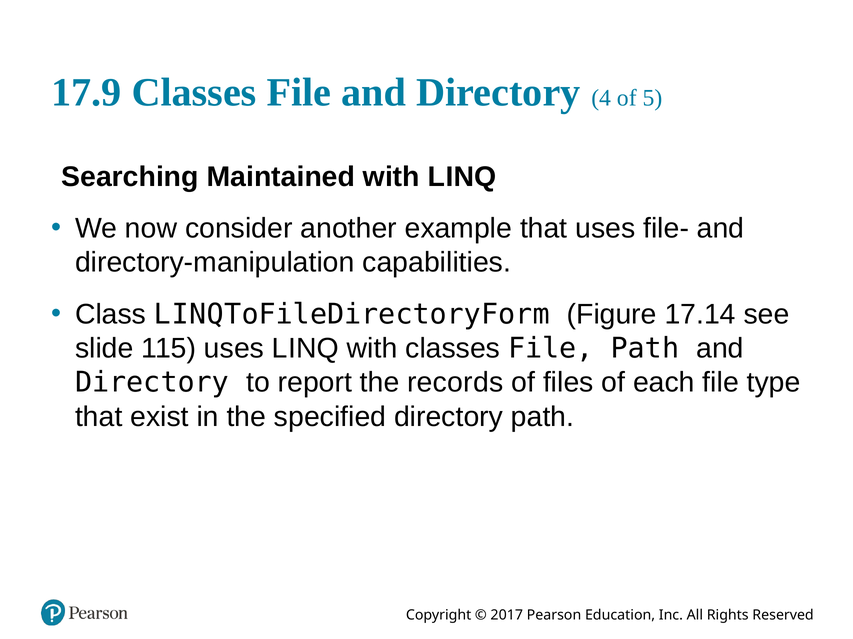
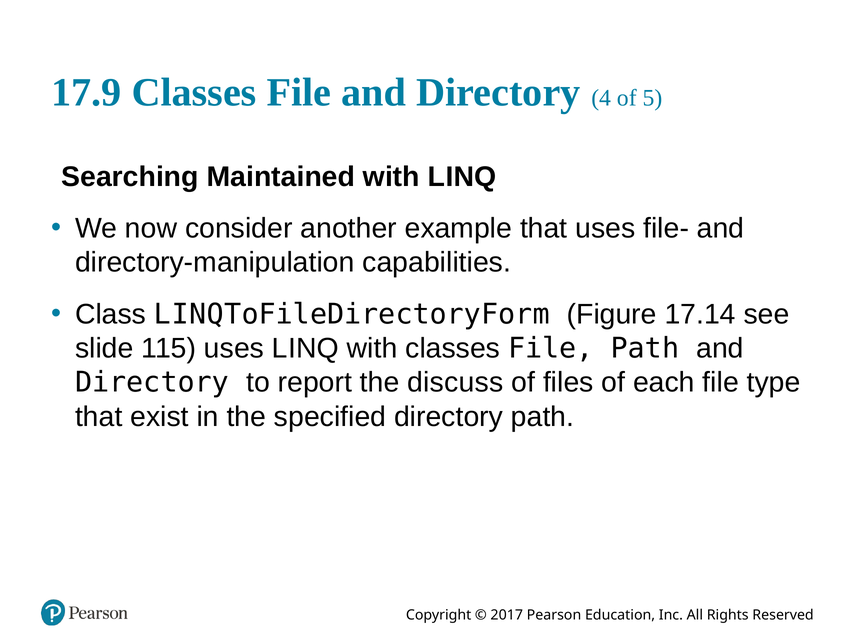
records: records -> discuss
